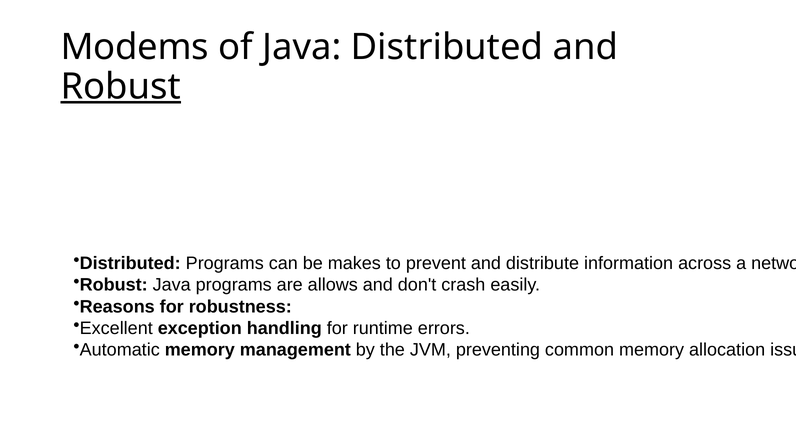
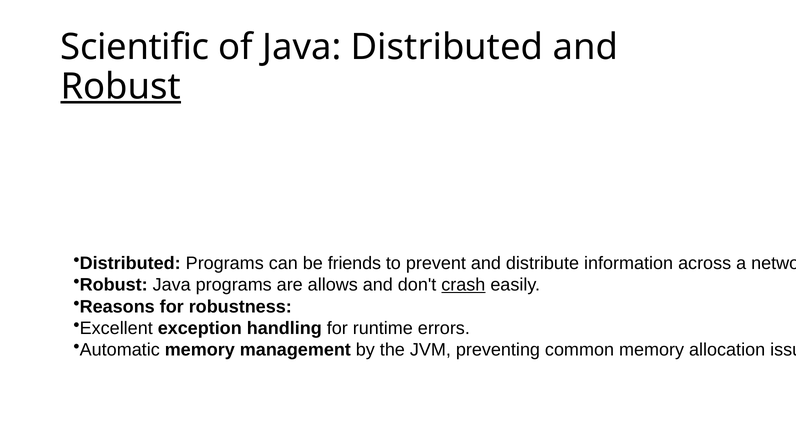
Modems: Modems -> Scientific
makes: makes -> friends
crash underline: none -> present
